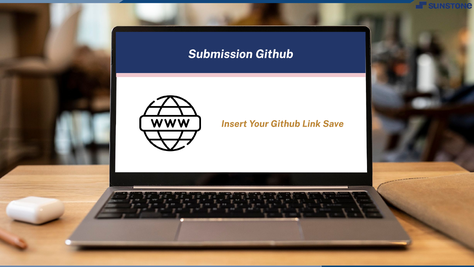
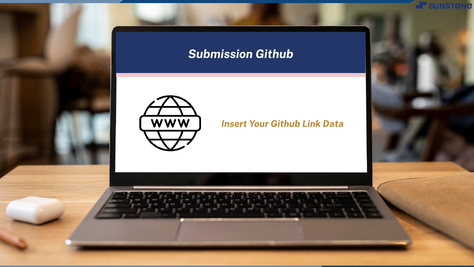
Save: Save -> Data
